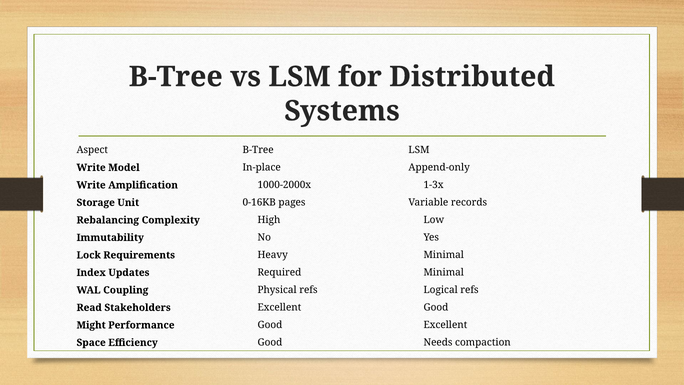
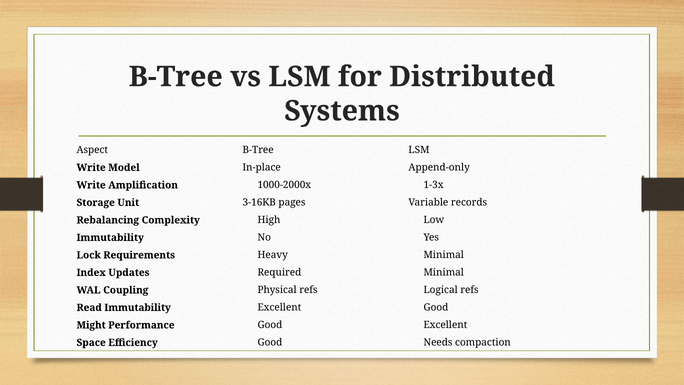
0-16KB: 0-16KB -> 3-16KB
Read Stakeholders: Stakeholders -> Immutability
